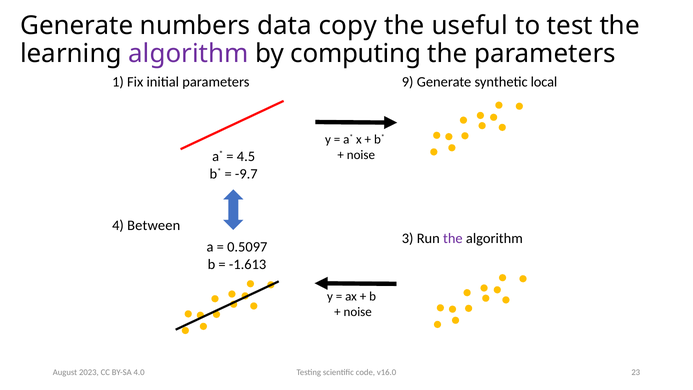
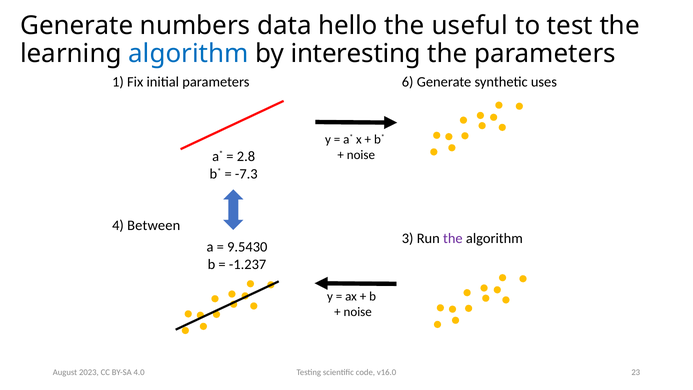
copy: copy -> hello
algorithm at (188, 54) colour: purple -> blue
computing: computing -> interesting
9: 9 -> 6
local: local -> uses
4.5: 4.5 -> 2.8
-9.7: -9.7 -> -7.3
0.5097: 0.5097 -> 9.5430
-1.613: -1.613 -> -1.237
